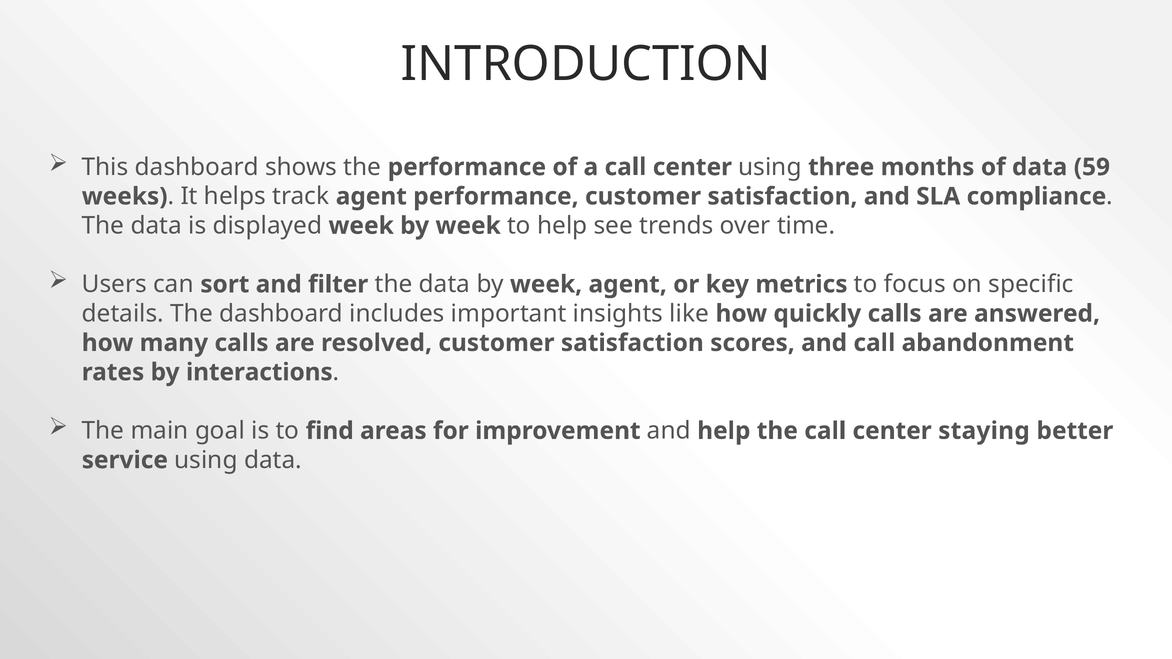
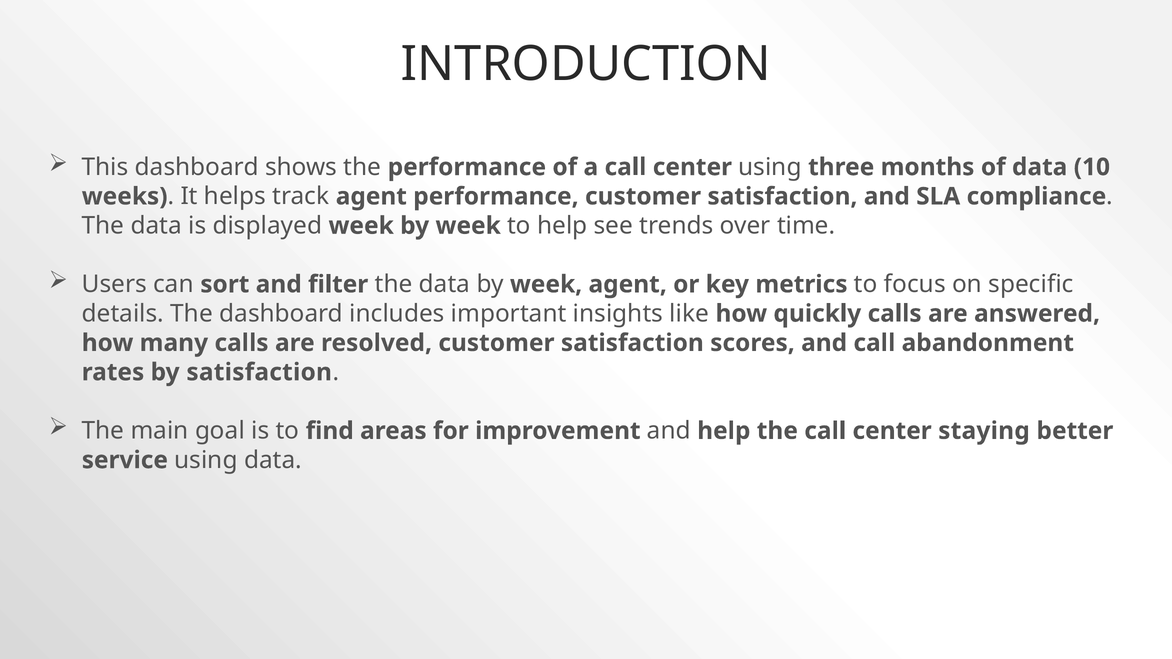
59: 59 -> 10
by interactions: interactions -> satisfaction
